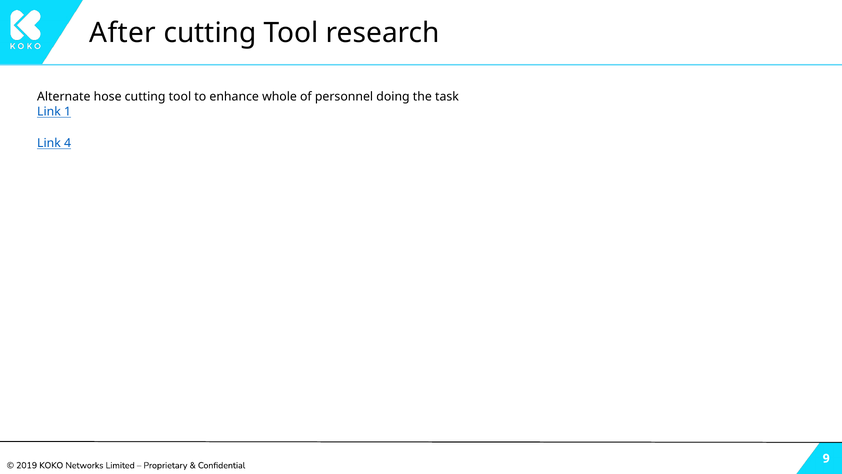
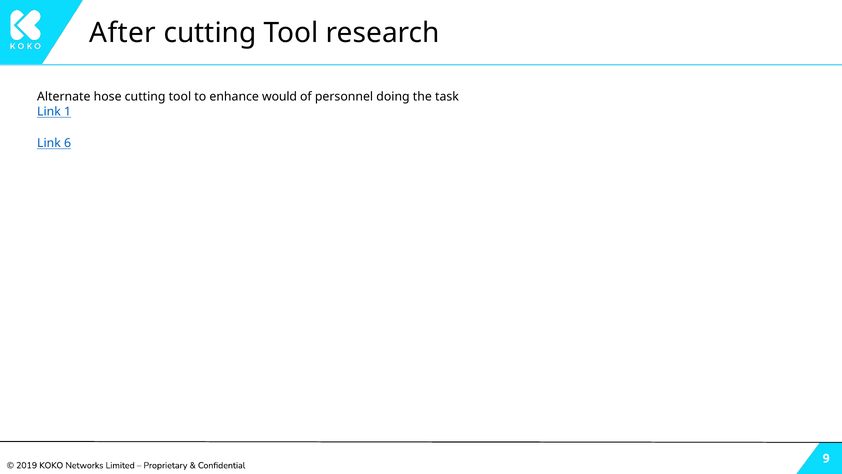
whole: whole -> would
4: 4 -> 6
